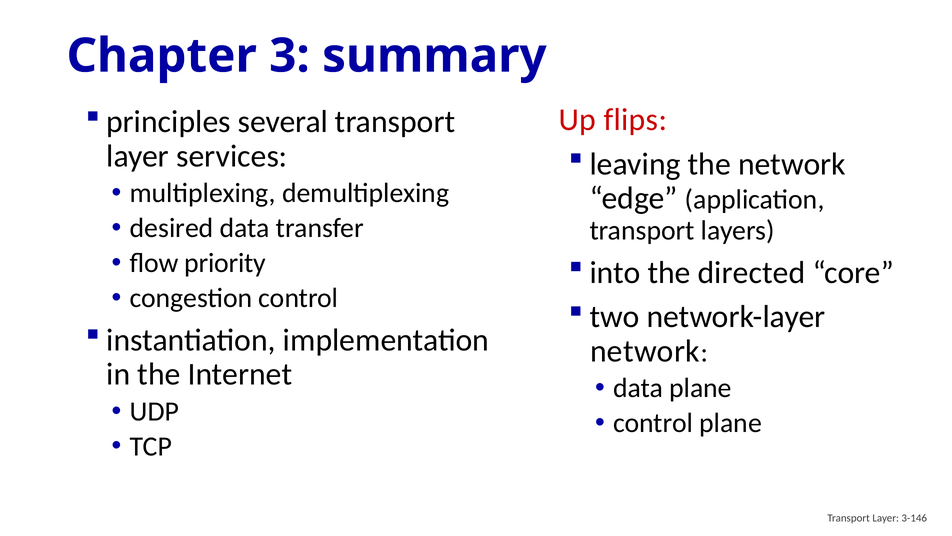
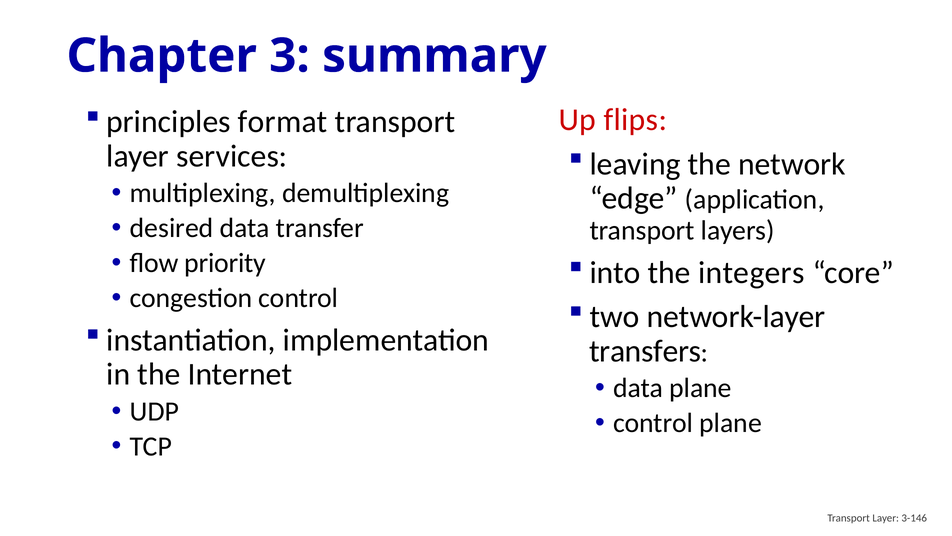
several: several -> format
directed: directed -> integers
network at (645, 351): network -> transfers
